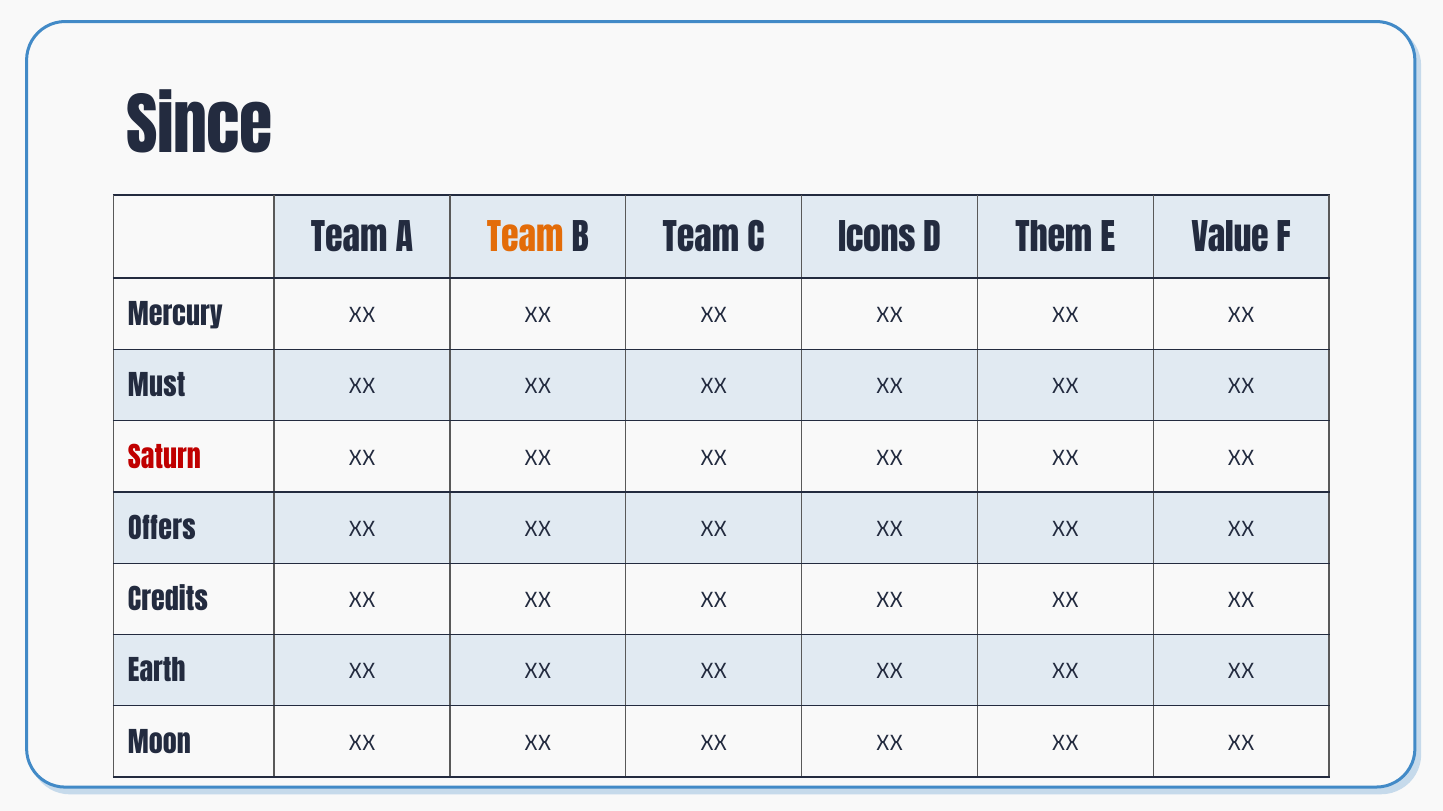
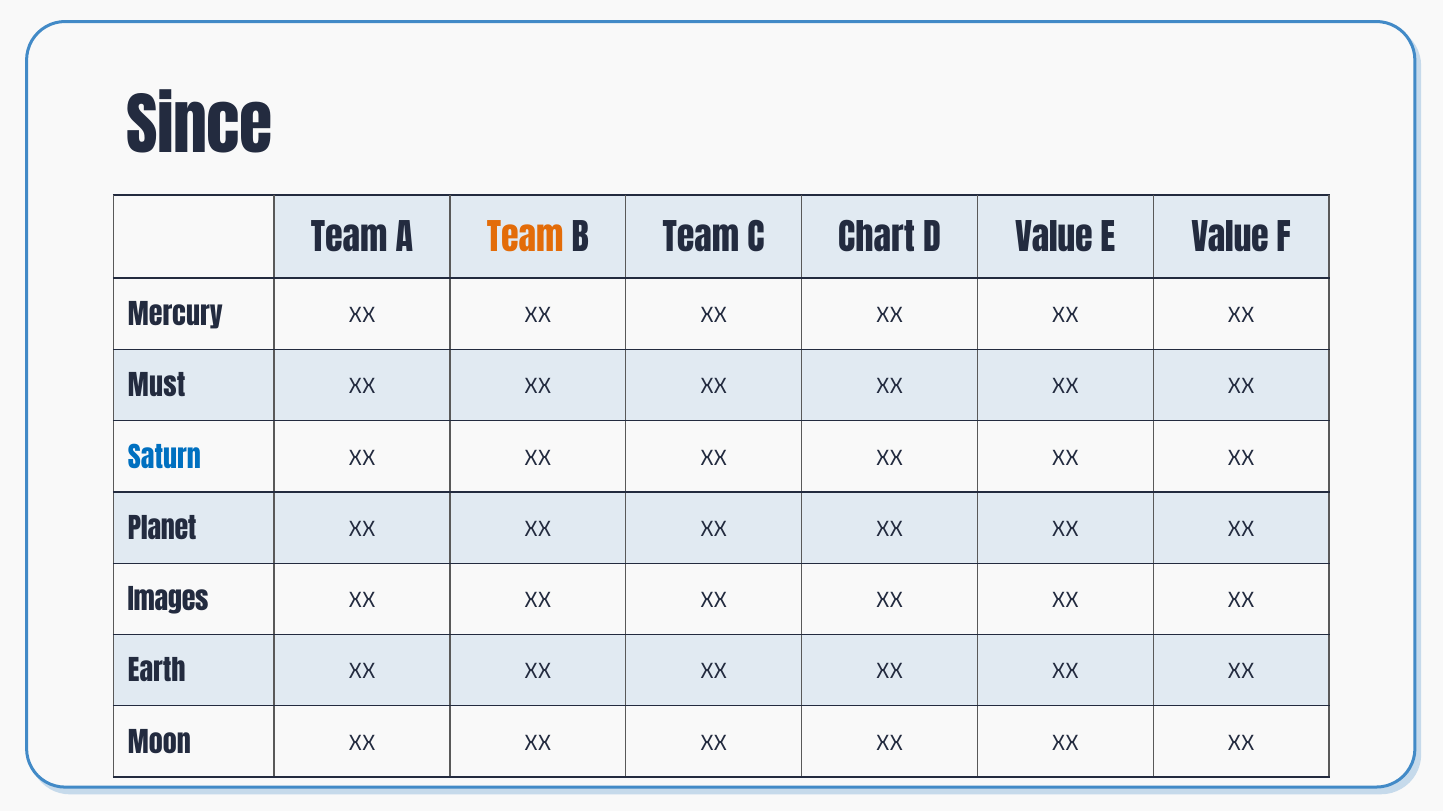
Icons: Icons -> Chart
D Them: Them -> Value
Saturn colour: red -> blue
Offers: Offers -> Planet
Credits: Credits -> Images
